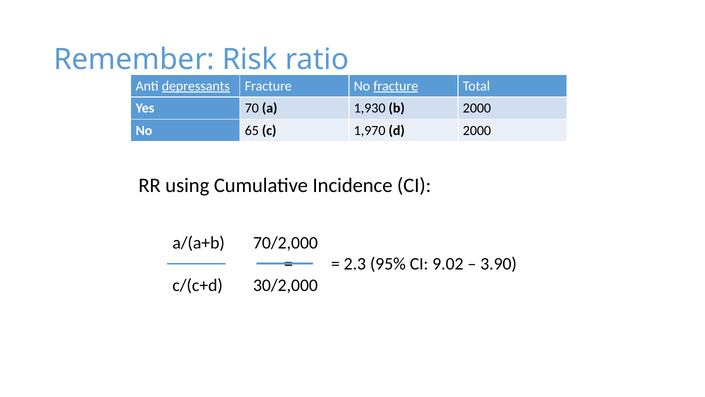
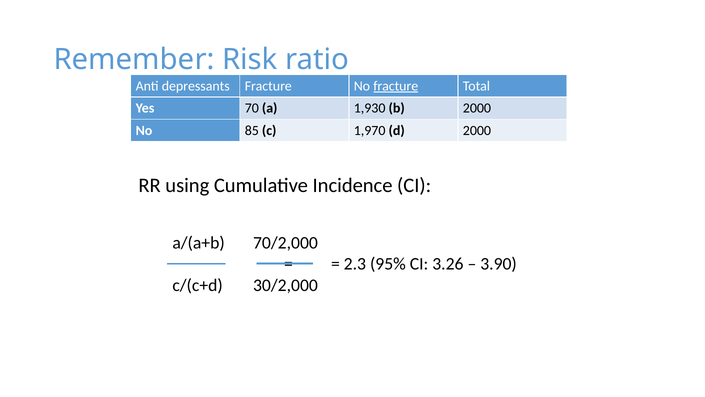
depressants underline: present -> none
65: 65 -> 85
9.02: 9.02 -> 3.26
